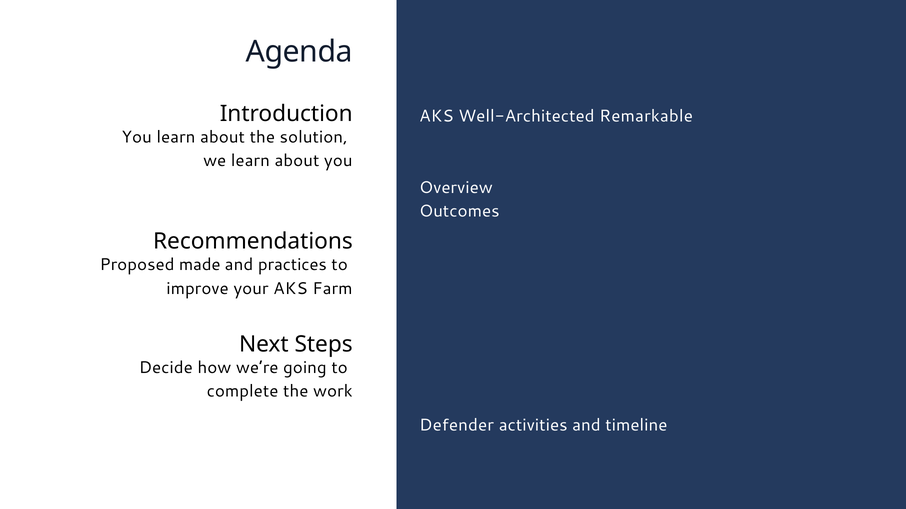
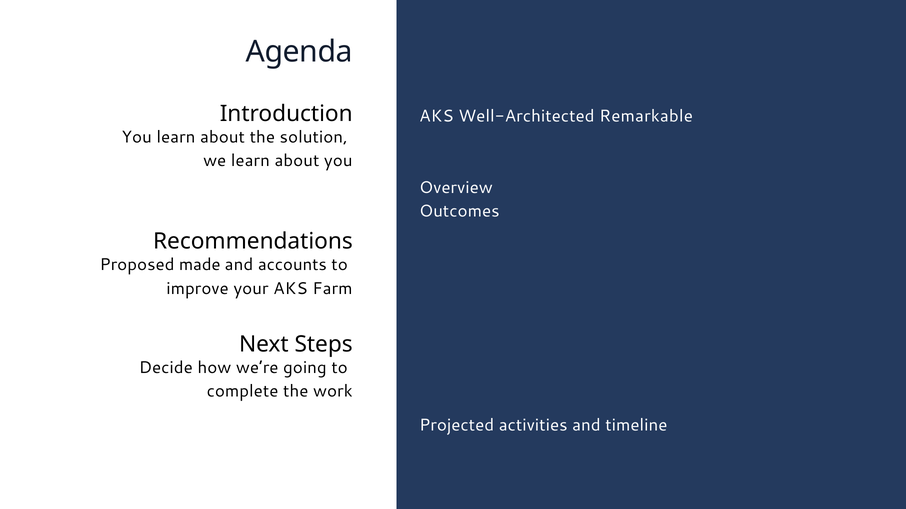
practices: practices -> accounts
Defender: Defender -> Projected
